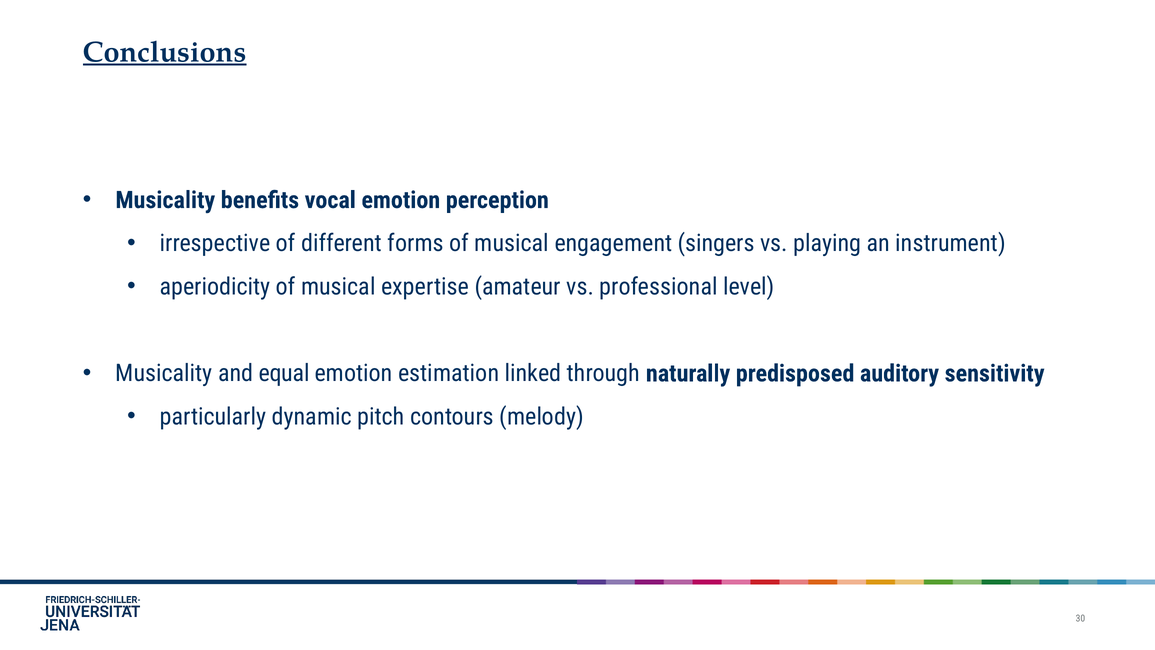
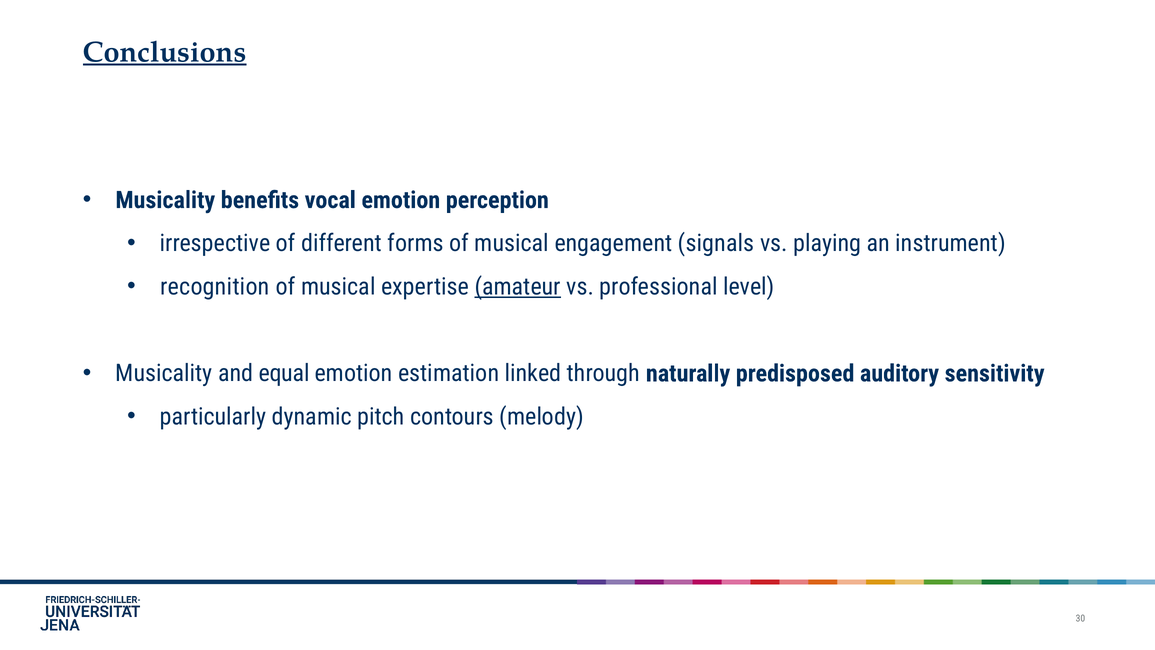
singers: singers -> signals
aperiodicity: aperiodicity -> recognition
amateur underline: none -> present
